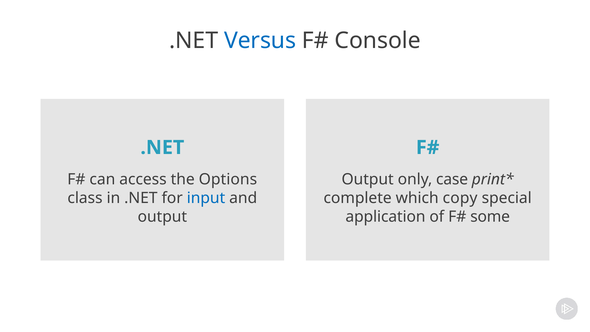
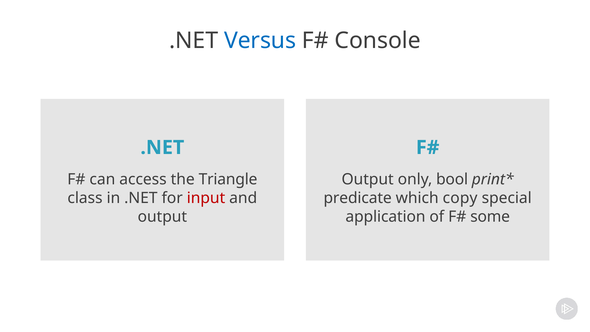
Options: Options -> Triangle
case: case -> bool
input colour: blue -> red
complete: complete -> predicate
